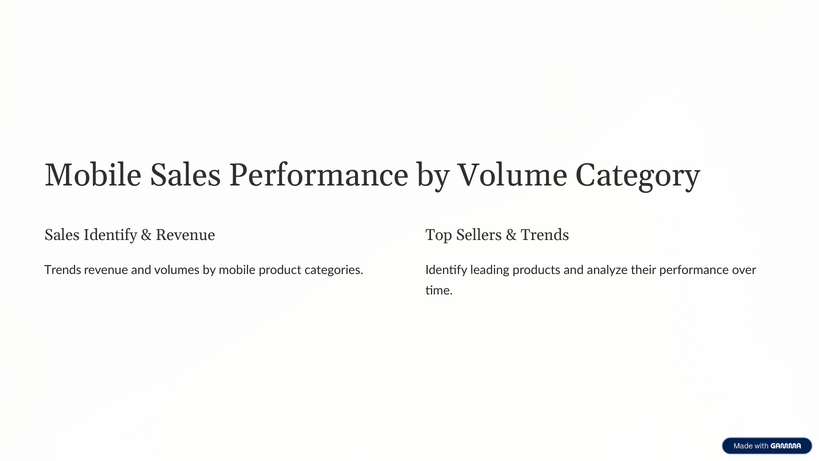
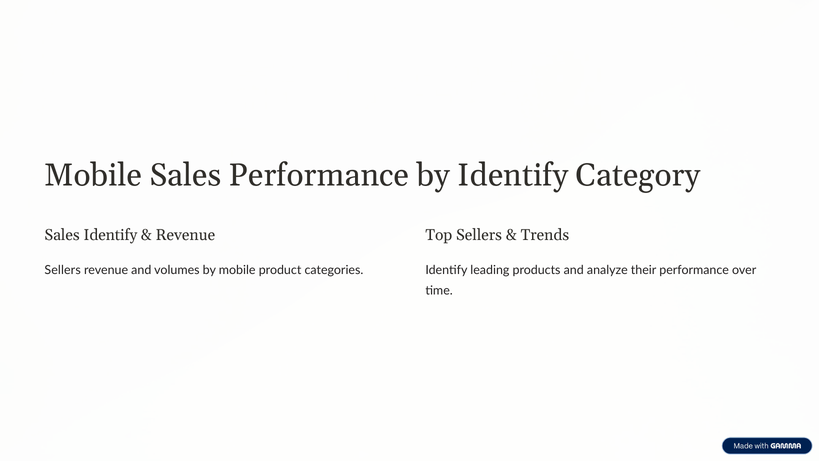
by Volume: Volume -> Identify
Trends at (63, 270): Trends -> Sellers
